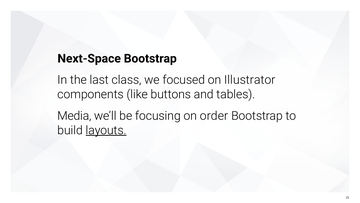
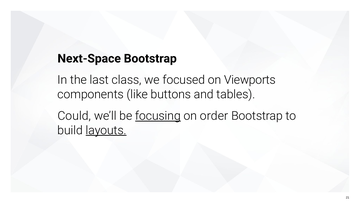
Illustrator: Illustrator -> Viewports
Media: Media -> Could
focusing underline: none -> present
